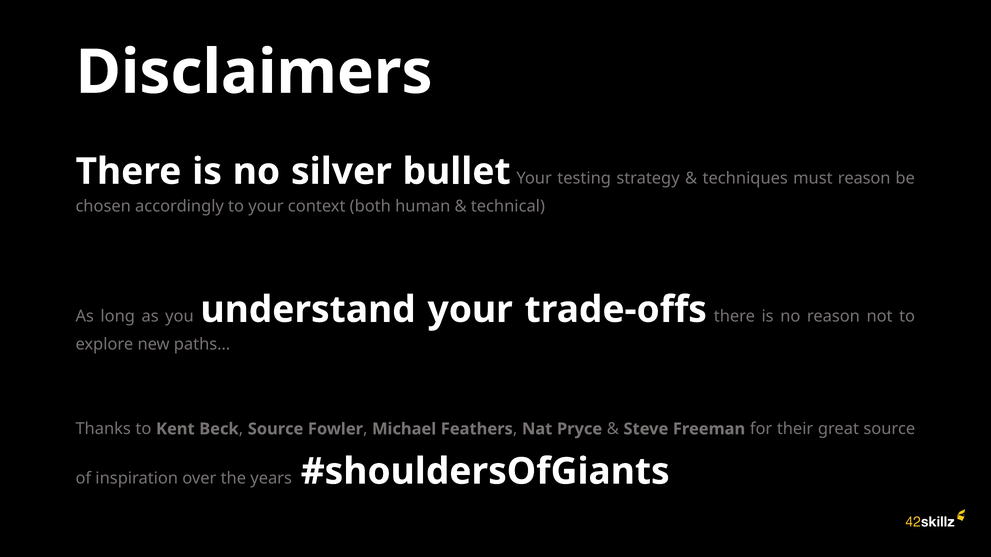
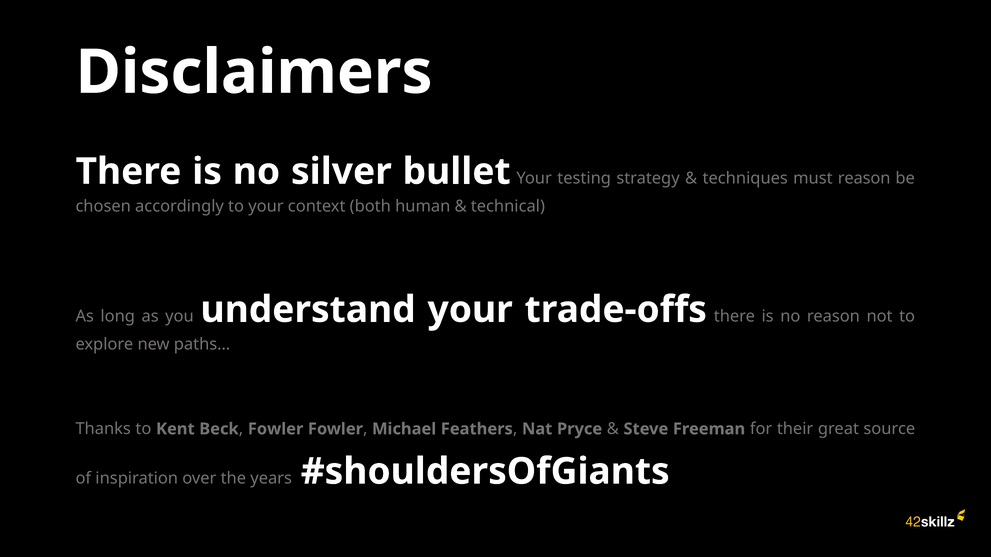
Beck Source: Source -> Fowler
